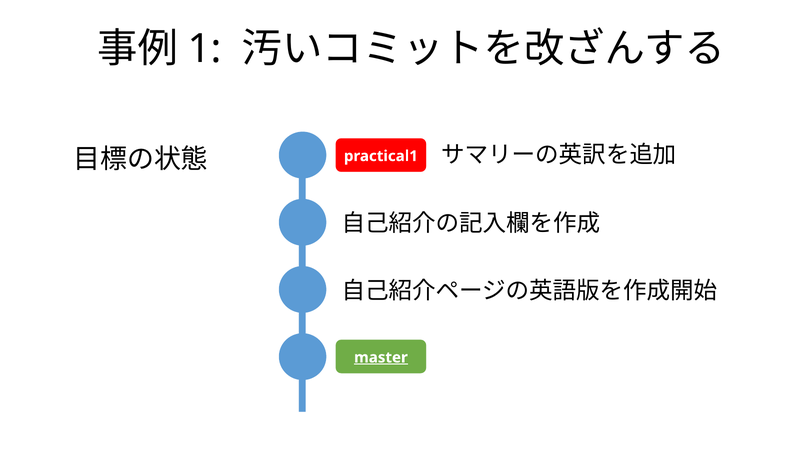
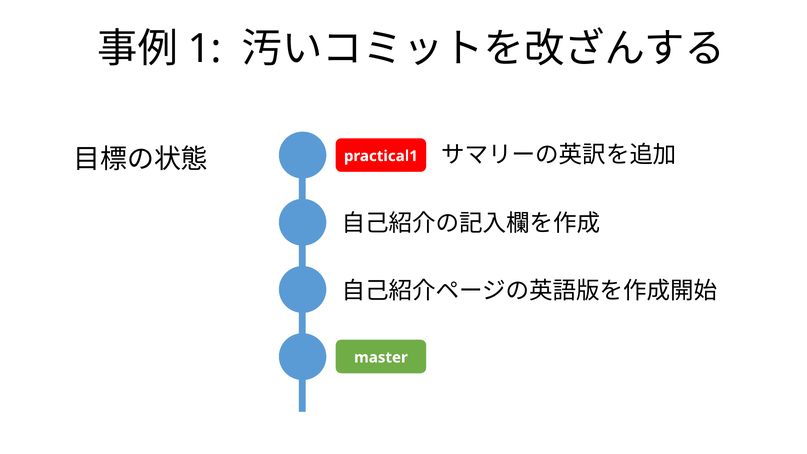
master underline: present -> none
